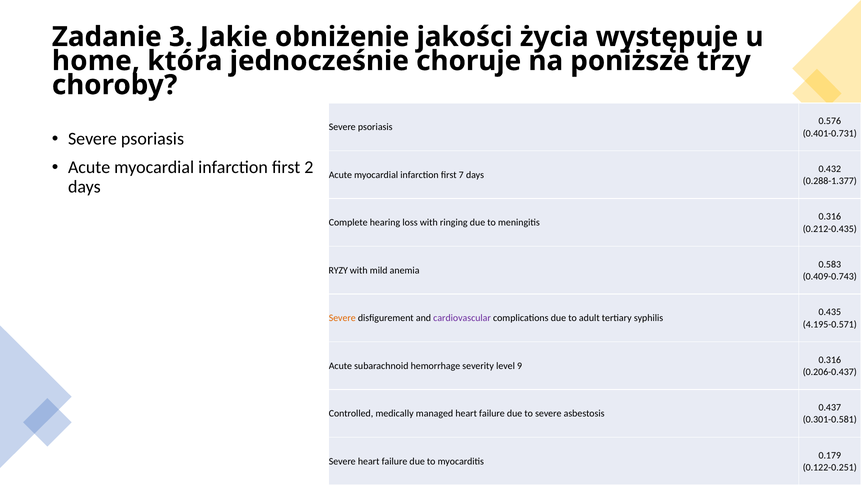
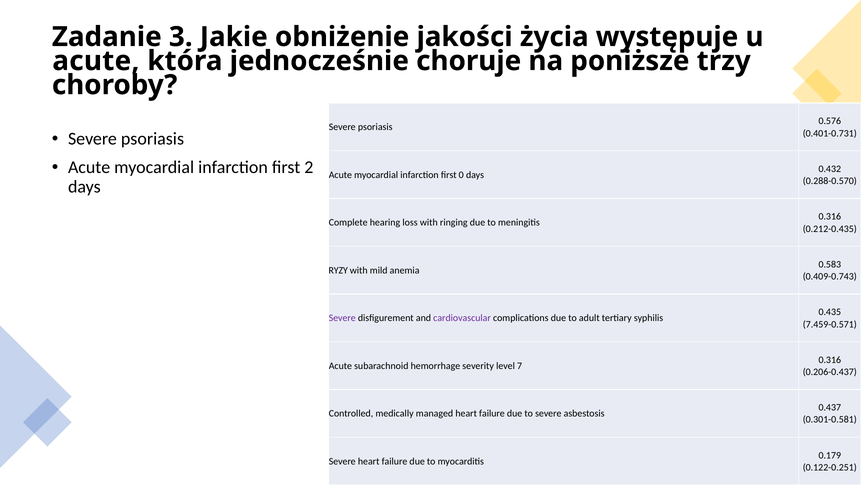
home at (96, 61): home -> acute
7: 7 -> 0
0.288-1.377: 0.288-1.377 -> 0.288-0.570
Severe at (342, 318) colour: orange -> purple
4.195-0.571: 4.195-0.571 -> 7.459-0.571
9: 9 -> 7
